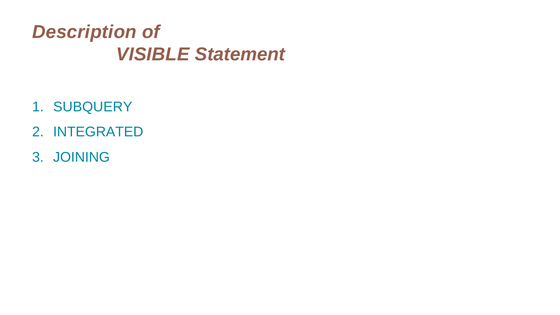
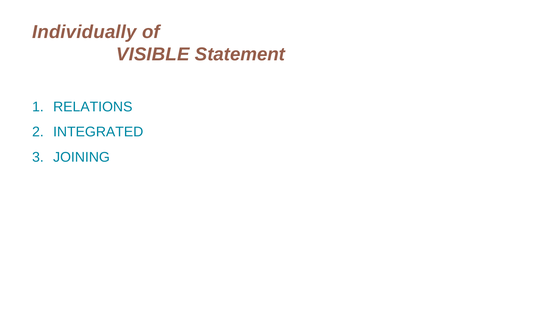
Description: Description -> Individually
SUBQUERY: SUBQUERY -> RELATIONS
